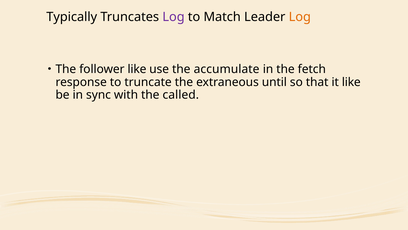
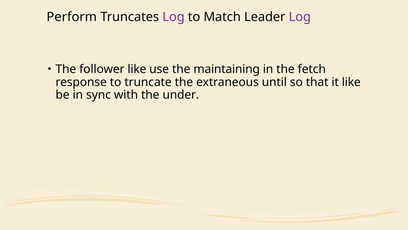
Typically: Typically -> Perform
Log at (300, 17) colour: orange -> purple
accumulate: accumulate -> maintaining
called: called -> under
